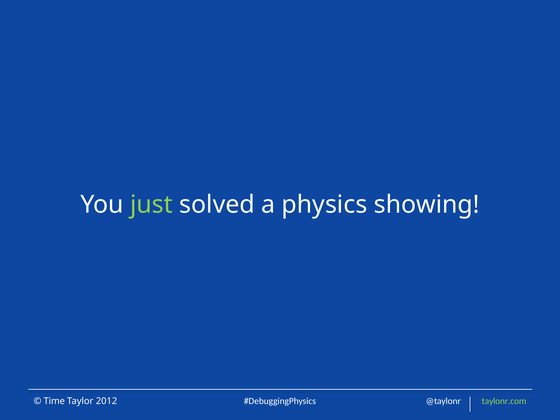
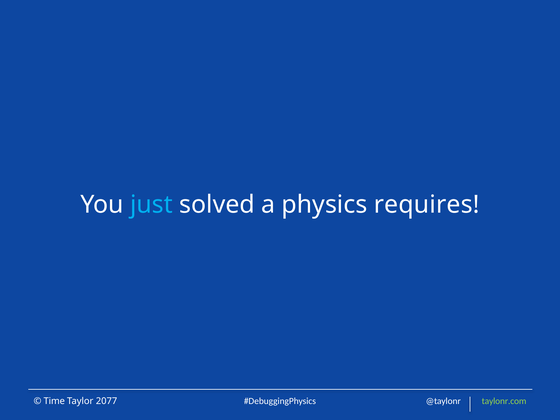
just colour: light green -> light blue
showing: showing -> requires
2012: 2012 -> 2077
